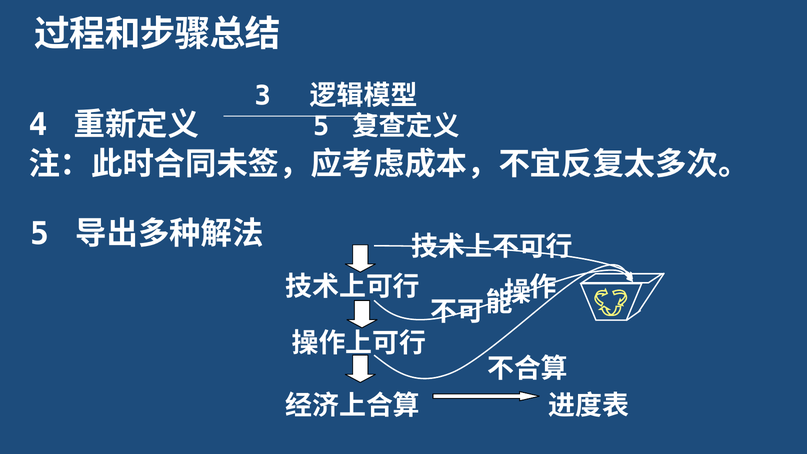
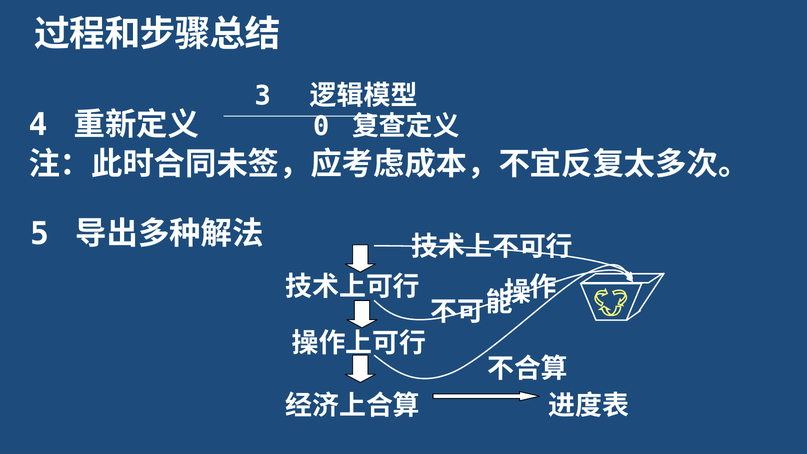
5 at (321, 126): 5 -> 0
